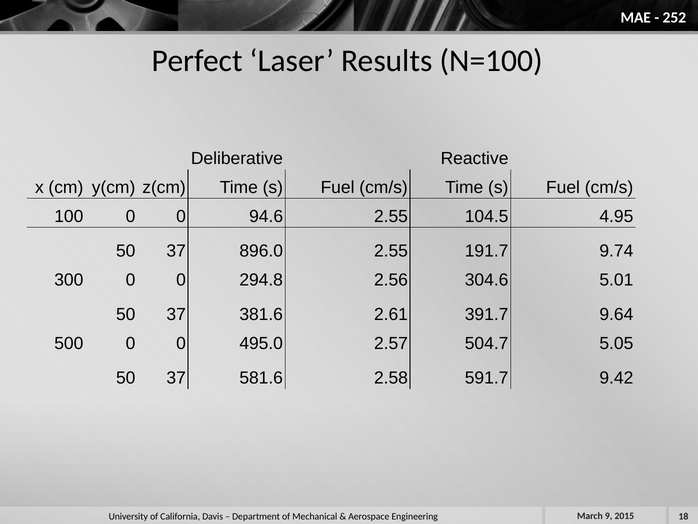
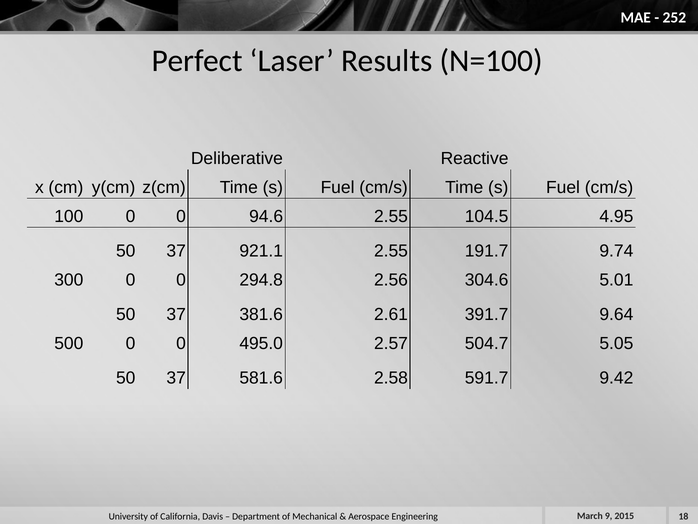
896.0: 896.0 -> 921.1
